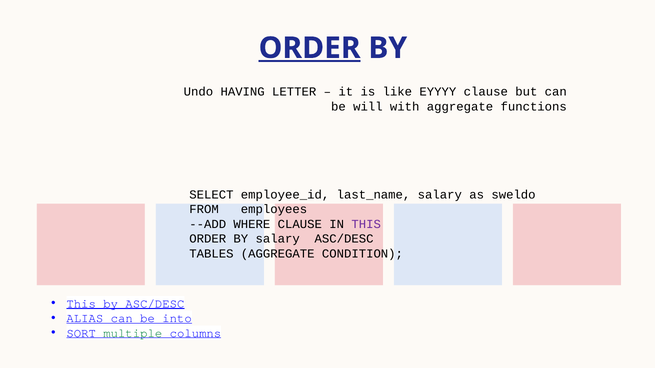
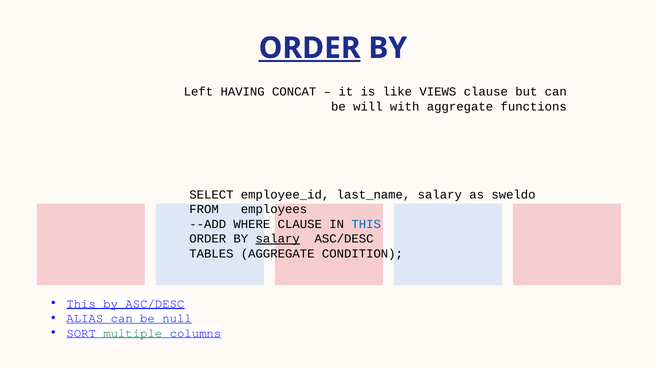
Undo: Undo -> Left
LETTER: LETTER -> CONCAT
EYYYY: EYYYY -> VIEWS
THIS at (366, 224) colour: purple -> blue
salary at (278, 239) underline: none -> present
into: into -> null
